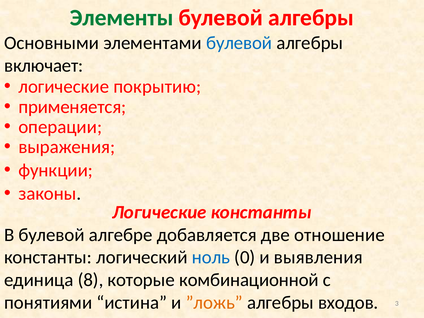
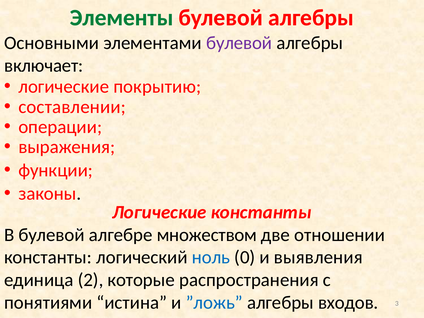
булевой at (239, 43) colour: blue -> purple
применяется: применяется -> составлении
добавляется: добавляется -> множеством
отношение: отношение -> отношении
8: 8 -> 2
комбинационной: комбинационной -> распространения
”ложь colour: orange -> blue
